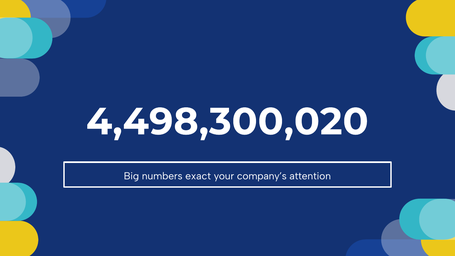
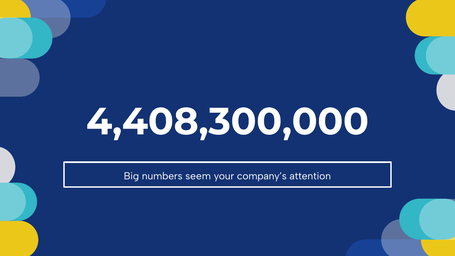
4,498,300,020: 4,498,300,020 -> 4,408,300,000
exact: exact -> seem
